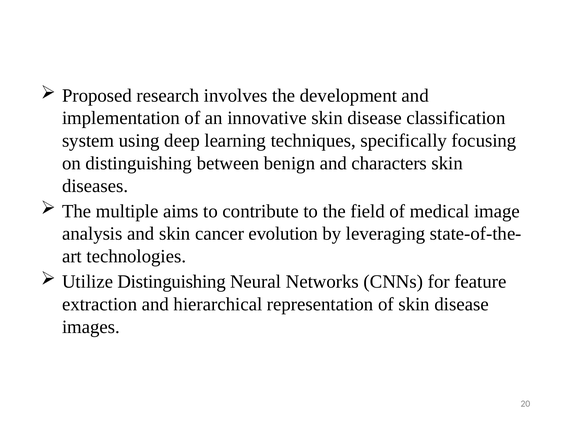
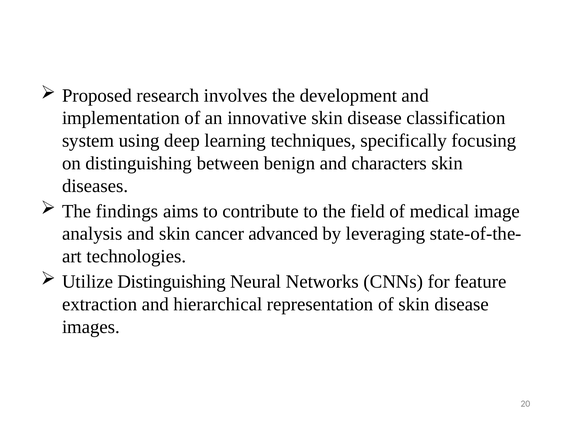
multiple: multiple -> findings
evolution: evolution -> advanced
